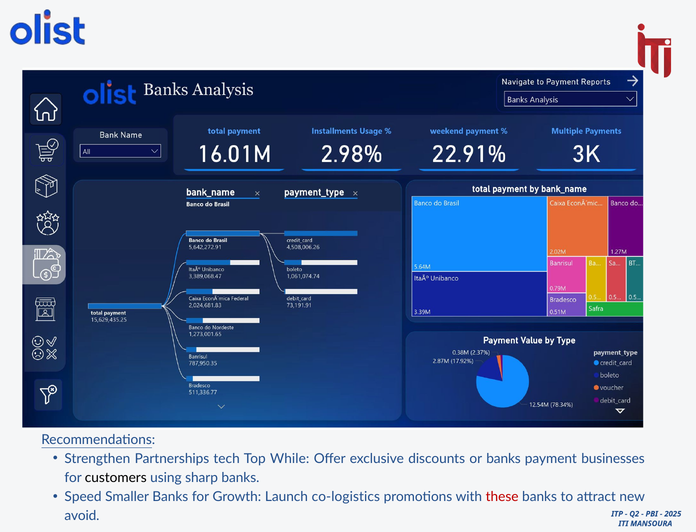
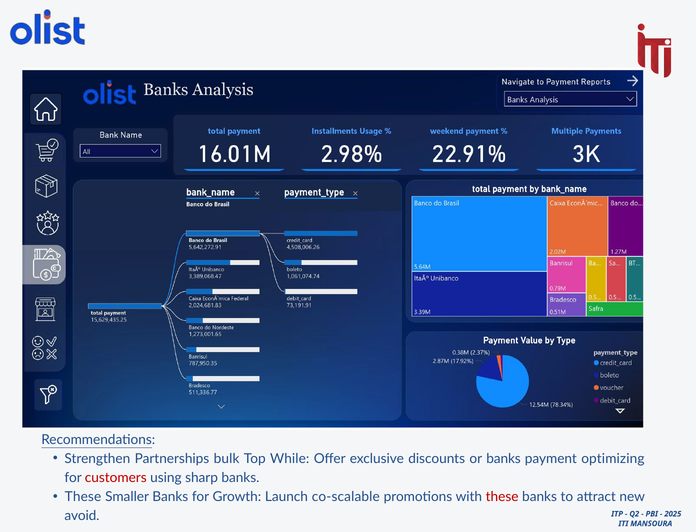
tech: tech -> bulk
businesses: businesses -> optimizing
customers colour: black -> red
Speed at (83, 497): Speed -> These
co-logistics: co-logistics -> co-scalable
